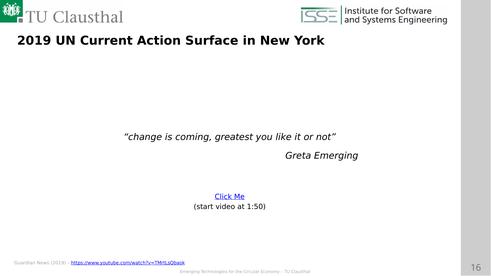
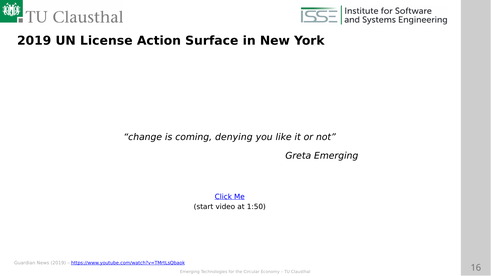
Current: Current -> License
greatest: greatest -> denying
